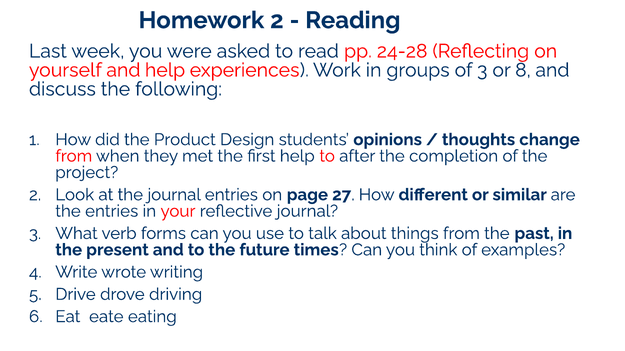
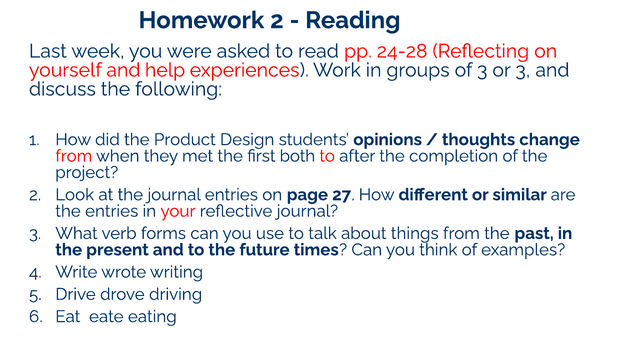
or 8: 8 -> 3
first help: help -> both
